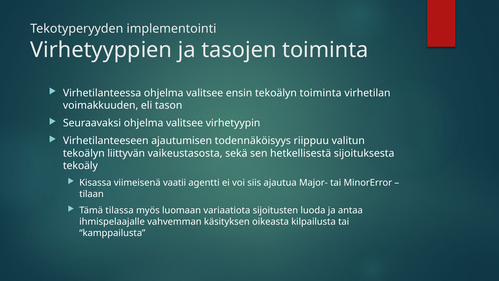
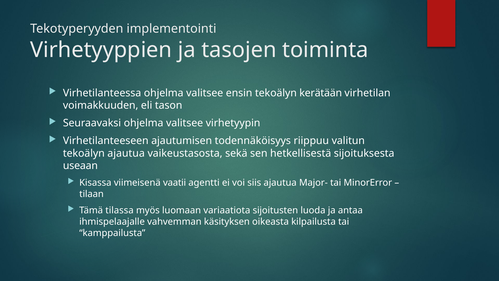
tekoälyn toiminta: toiminta -> kerätään
tekoälyn liittyvän: liittyvän -> ajautua
tekoäly: tekoäly -> useaan
